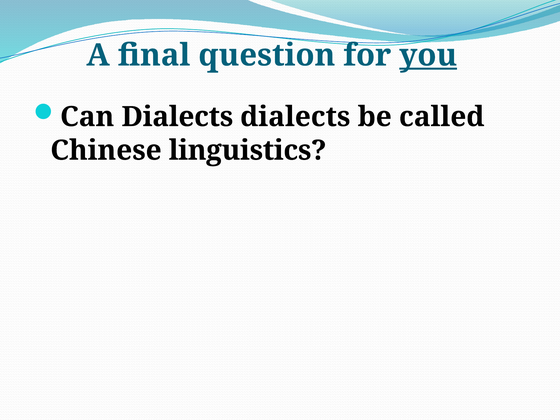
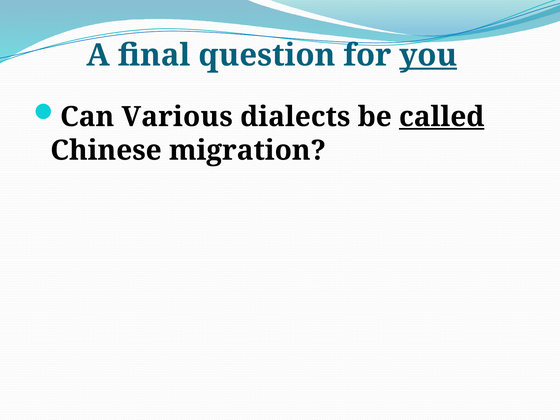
Can Dialects: Dialects -> Various
called underline: none -> present
linguistics: linguistics -> migration
